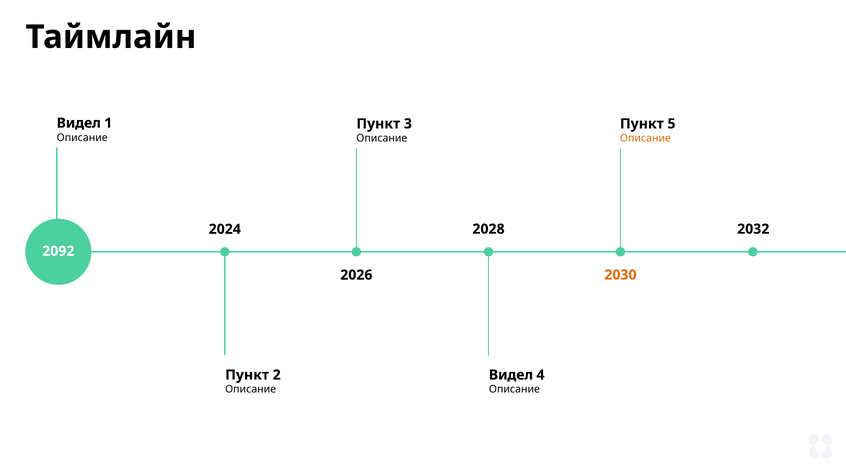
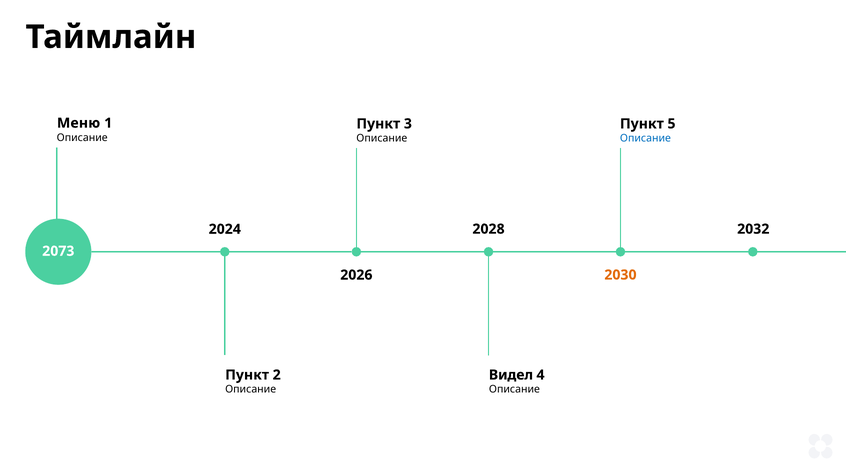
Видел at (79, 123): Видел -> Меню
Описание at (645, 138) colour: orange -> blue
2092: 2092 -> 2073
